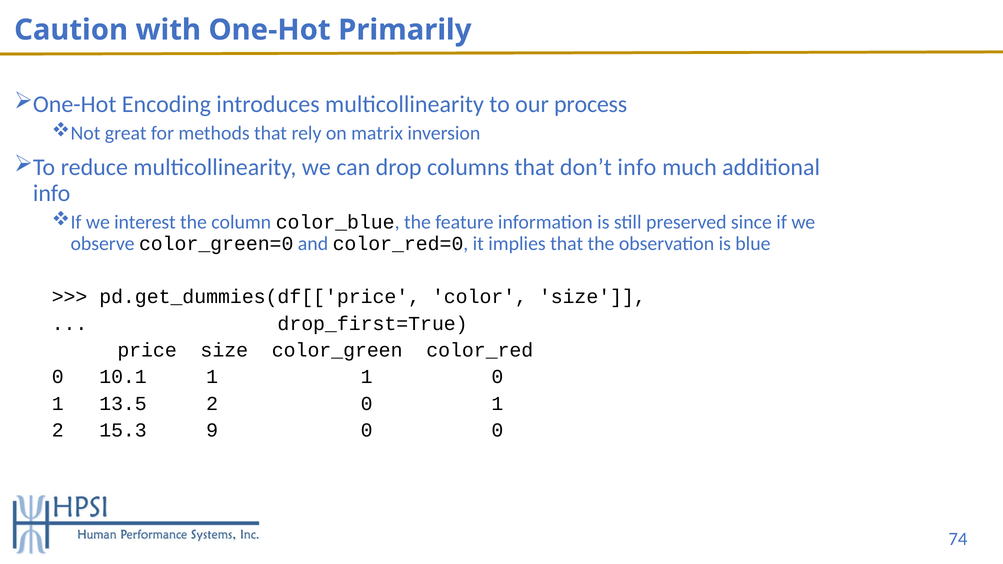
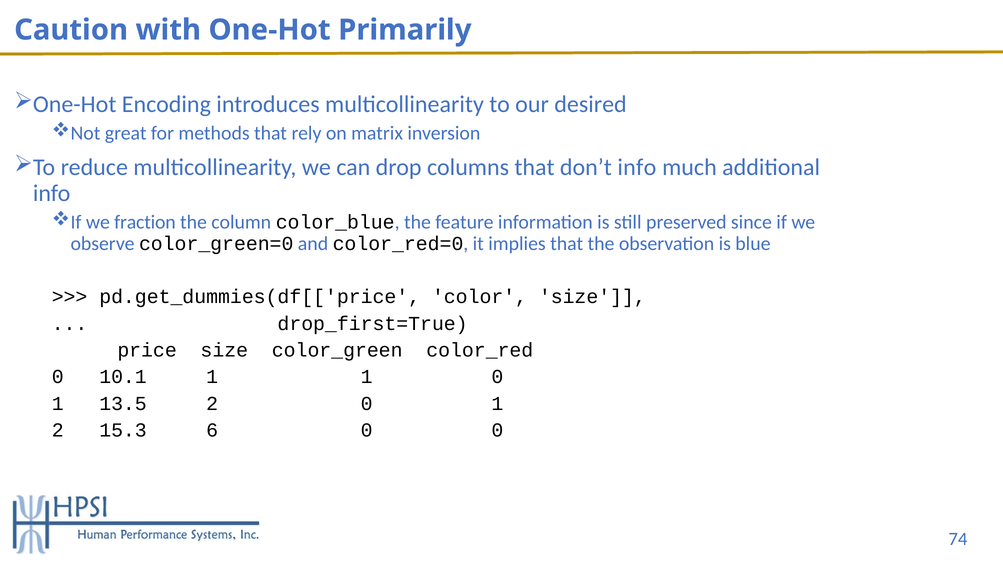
process: process -> desired
interest: interest -> fraction
9: 9 -> 6
